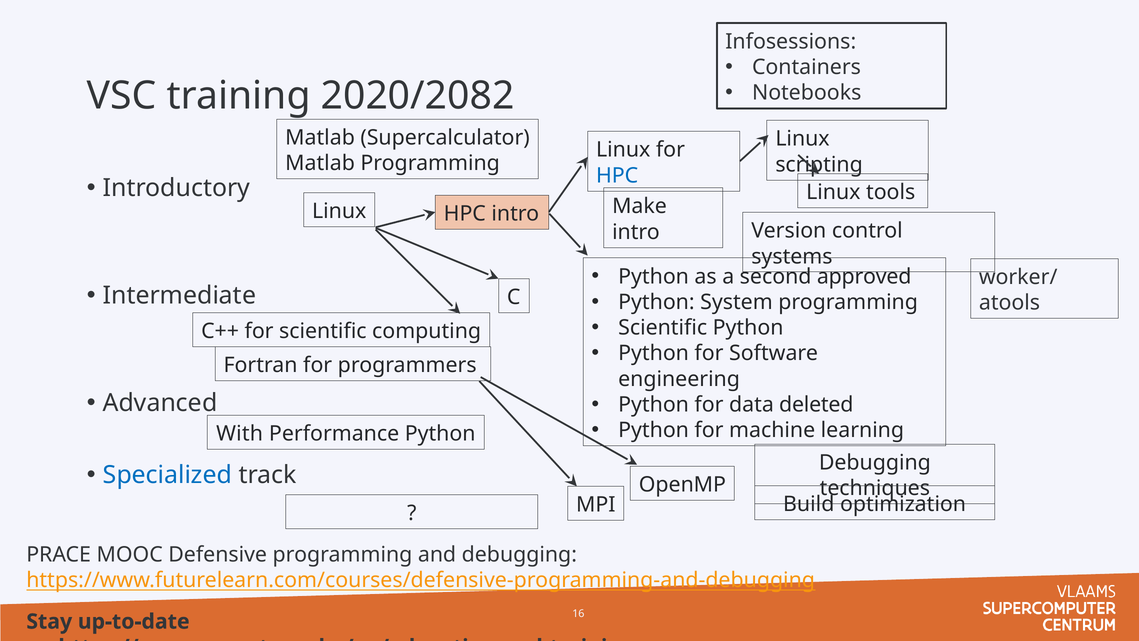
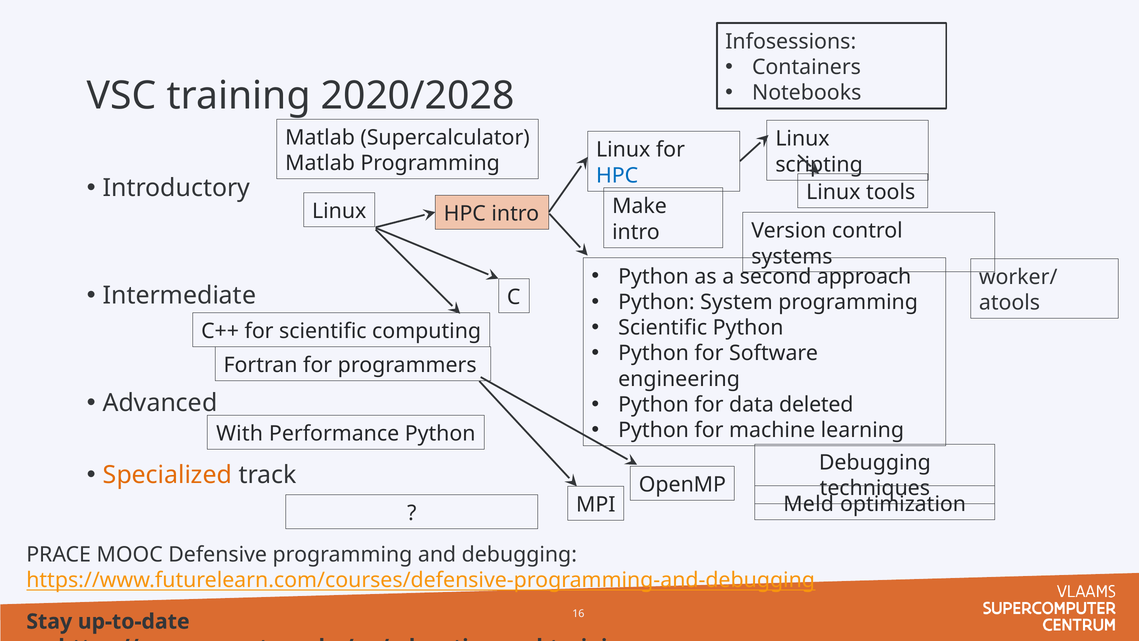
2020/2082: 2020/2082 -> 2020/2028
approved: approved -> approach
Specialized colour: blue -> orange
Build: Build -> Meld
